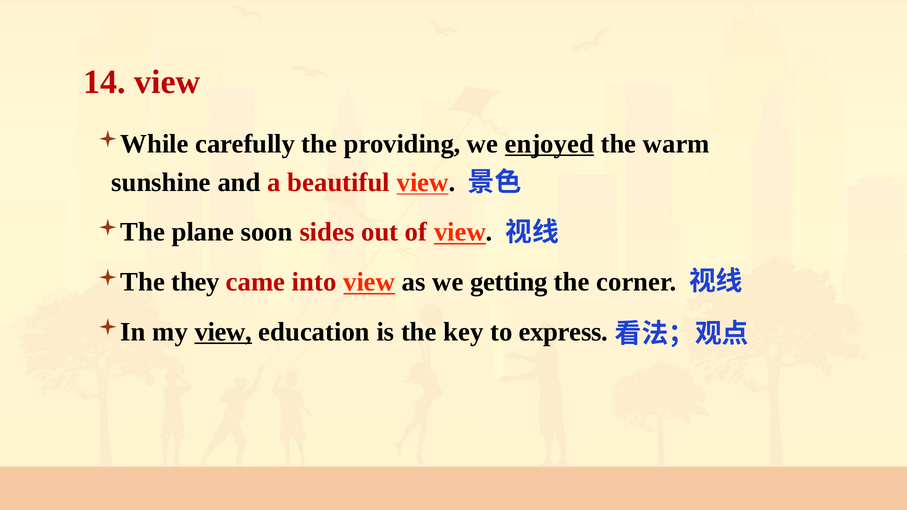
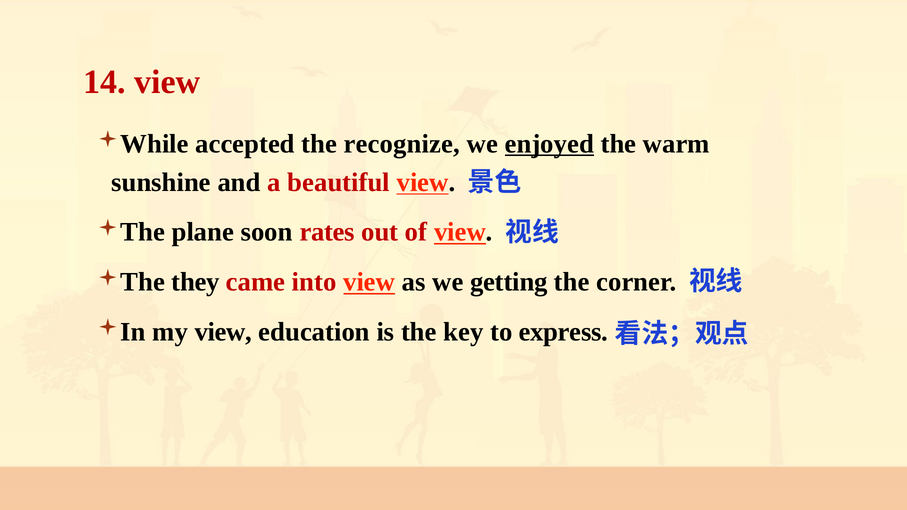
carefully: carefully -> accepted
providing: providing -> recognize
sides: sides -> rates
view at (223, 332) underline: present -> none
